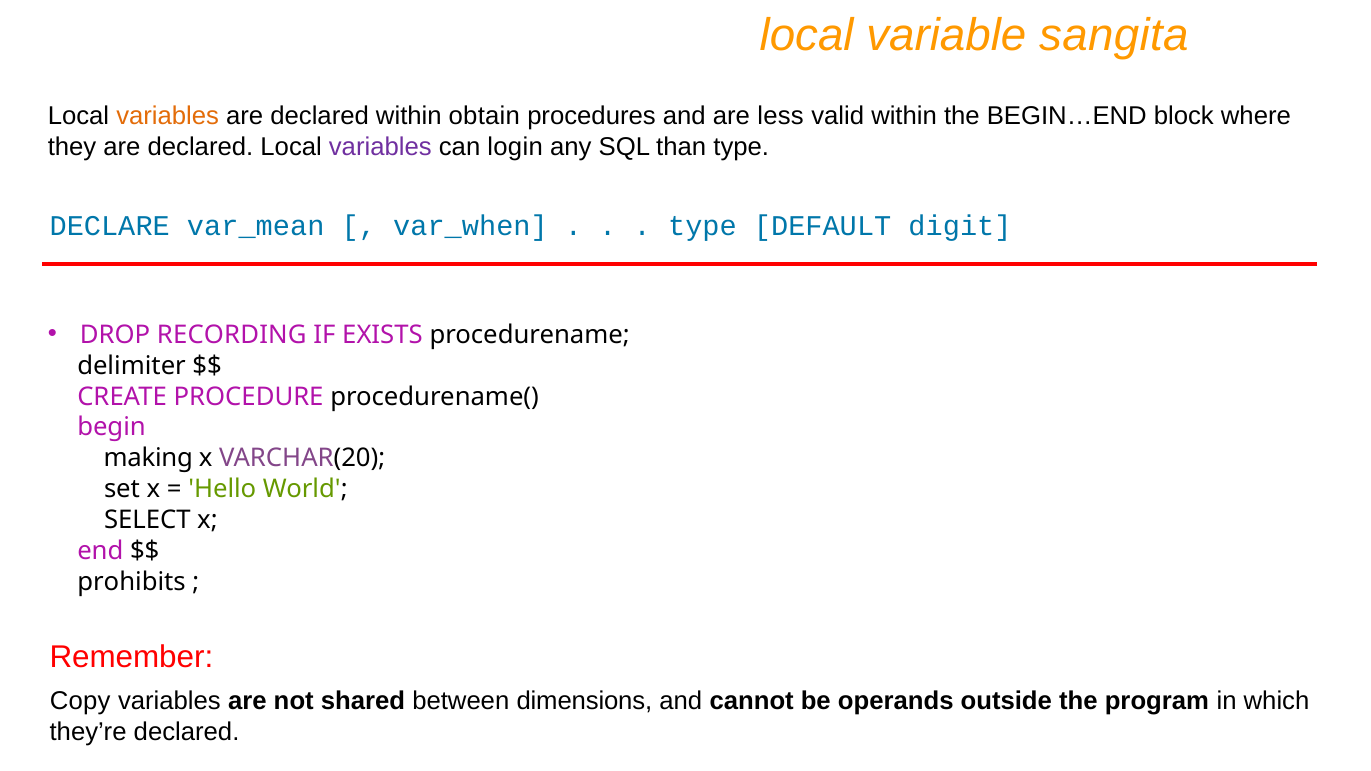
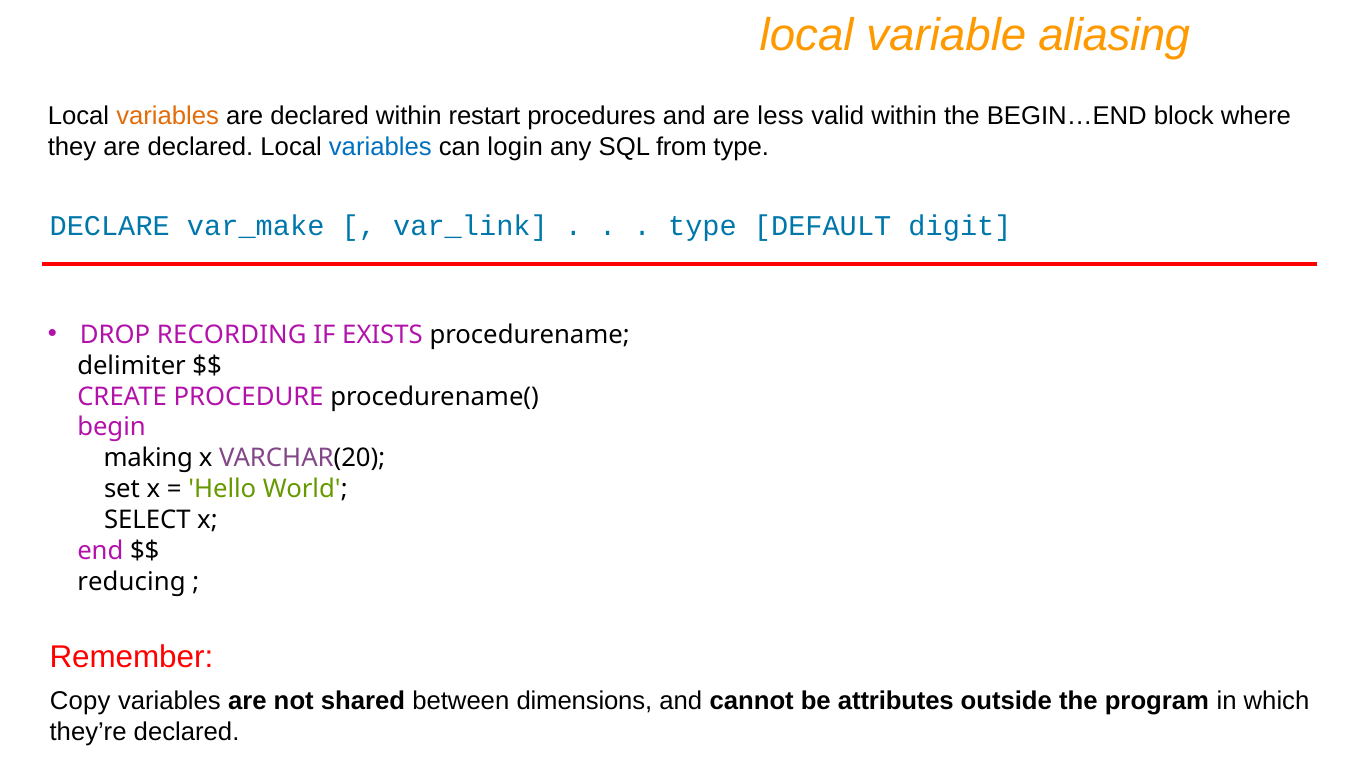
sangita: sangita -> aliasing
obtain: obtain -> restart
variables at (380, 147) colour: purple -> blue
than: than -> from
var_mean: var_mean -> var_make
var_when: var_when -> var_link
prohibits: prohibits -> reducing
operands: operands -> attributes
